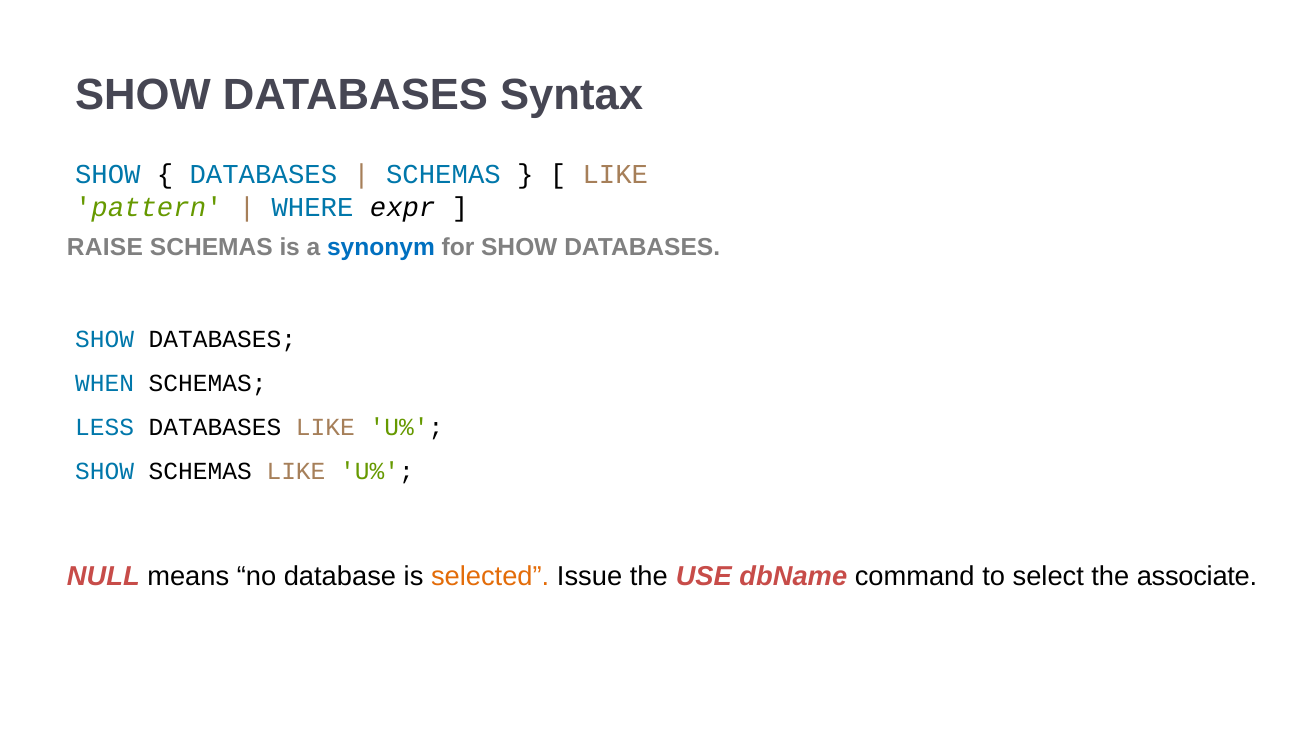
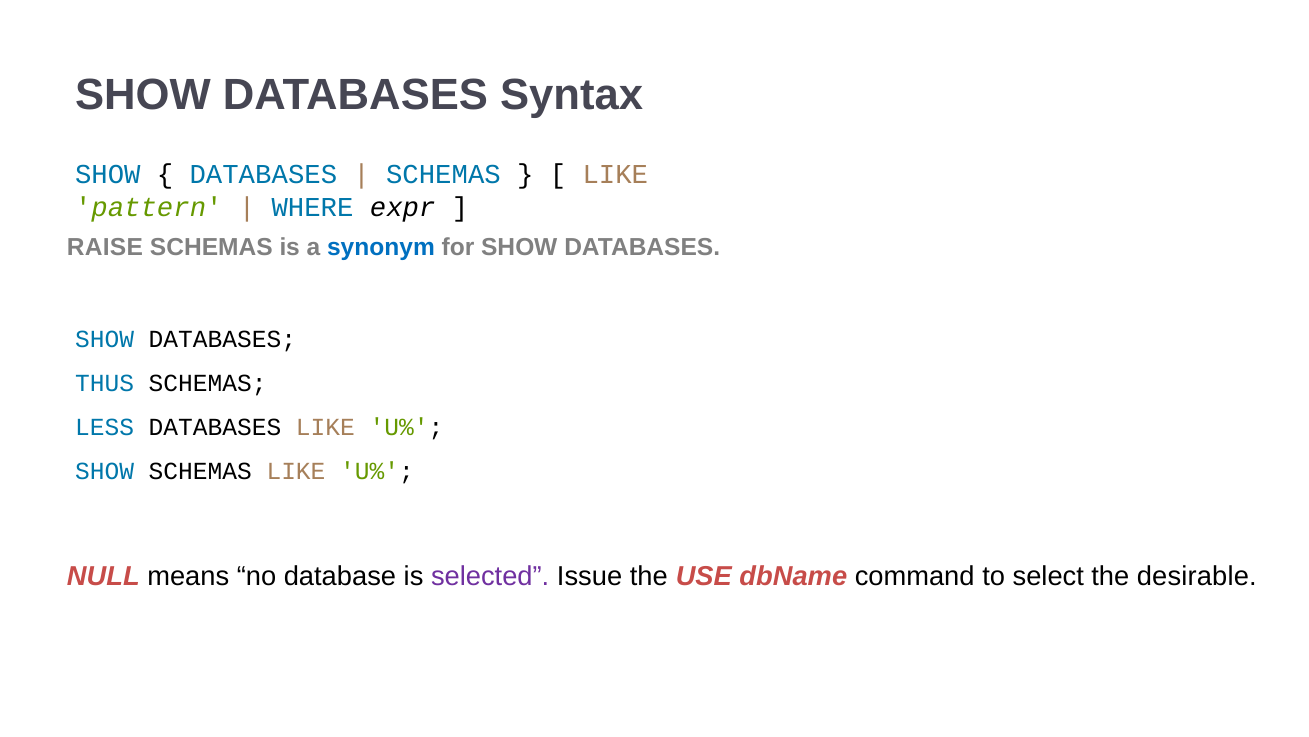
WHEN: WHEN -> THUS
selected colour: orange -> purple
associate: associate -> desirable
